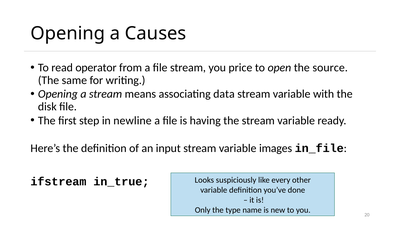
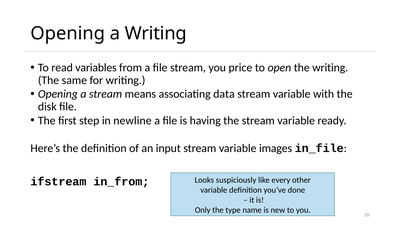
a Causes: Causes -> Writing
operator: operator -> variables
the source: source -> writing
in_true: in_true -> in_from
